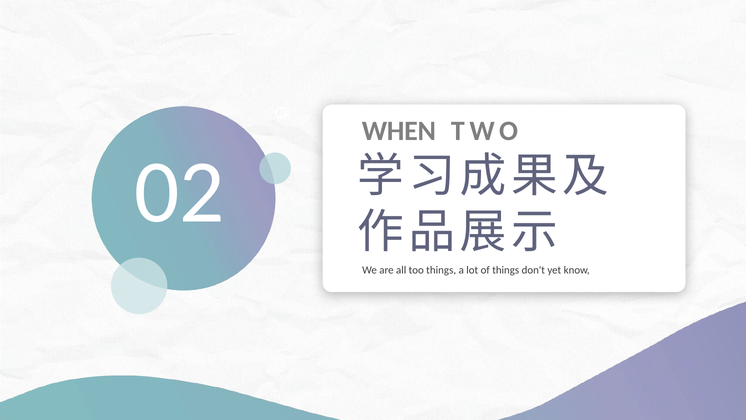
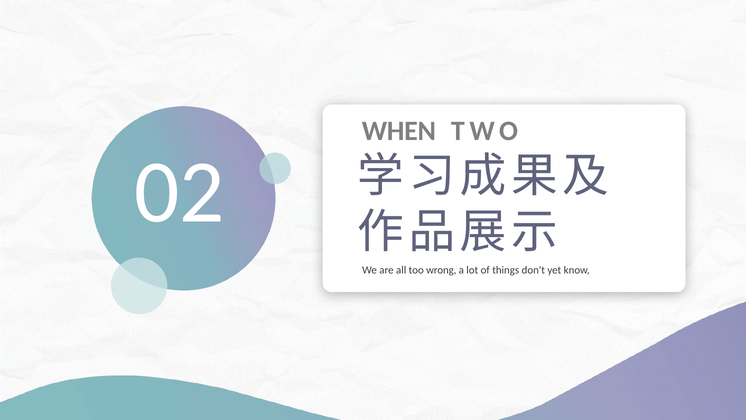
too things: things -> wrong
